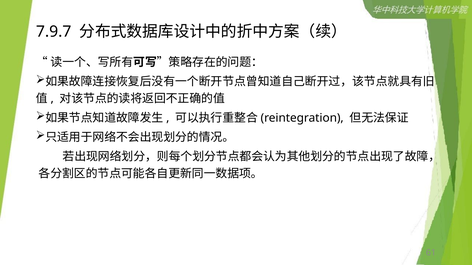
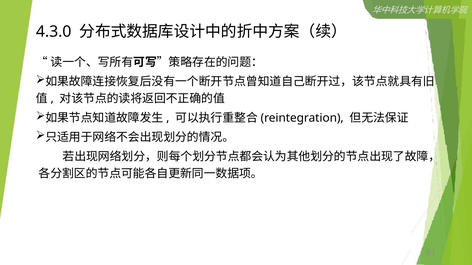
7.9.7: 7.9.7 -> 4.3.0
